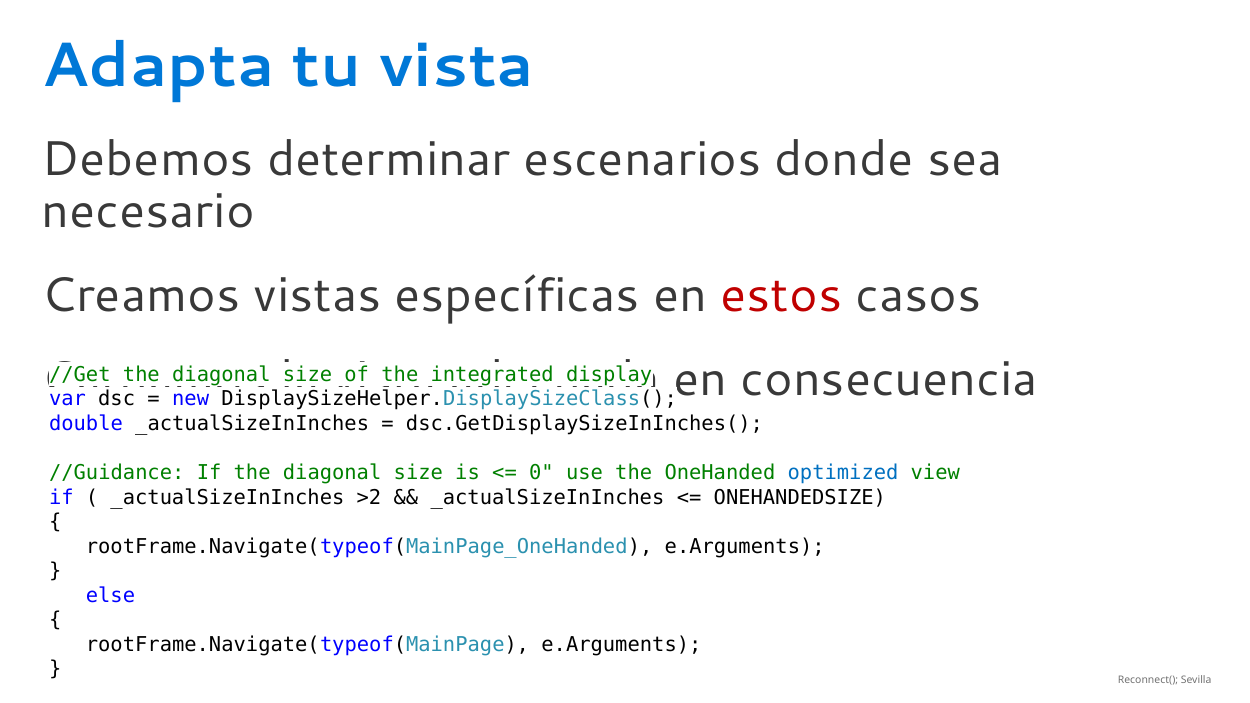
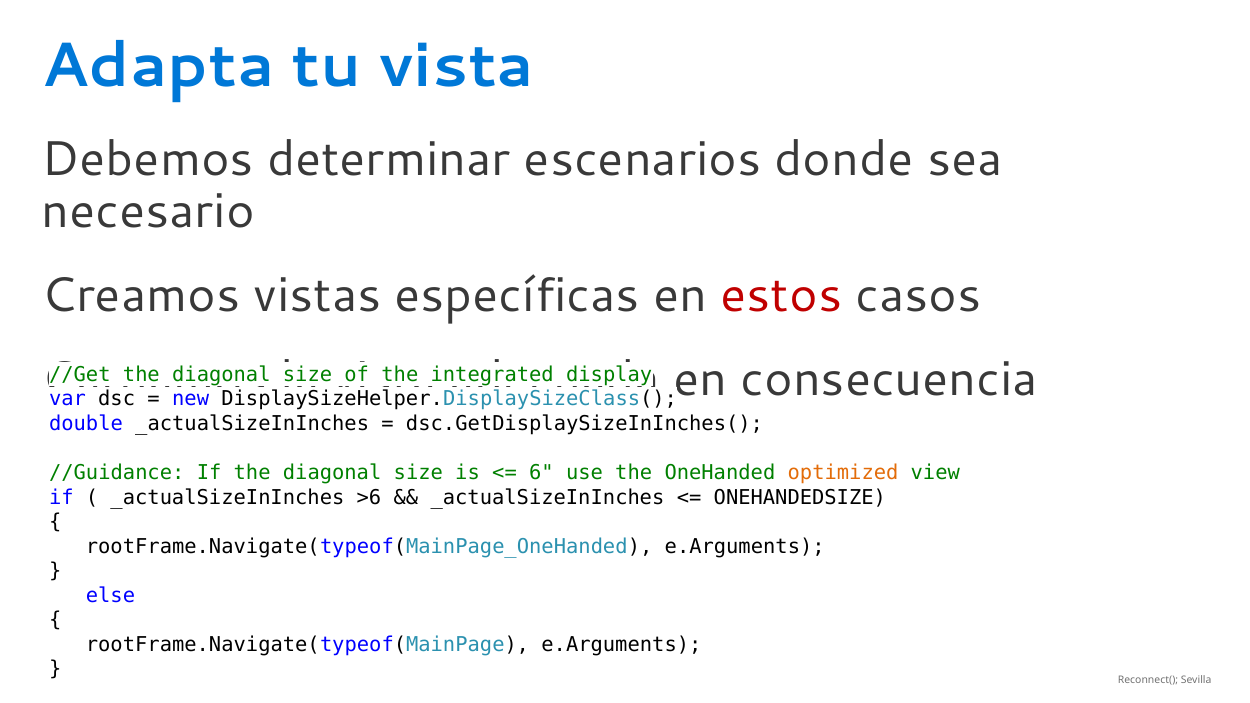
0: 0 -> 6
optimized colour: blue -> orange
>2: >2 -> >6
